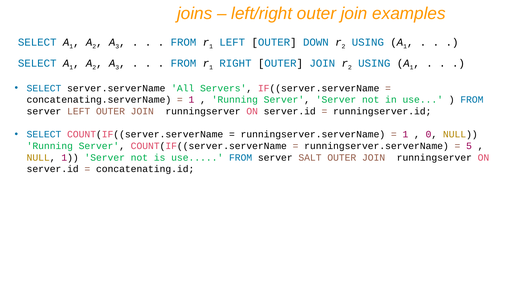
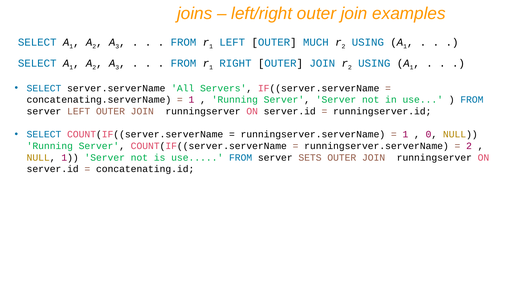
DOWN: DOWN -> MUCH
5 at (469, 146): 5 -> 2
SALT: SALT -> SETS
